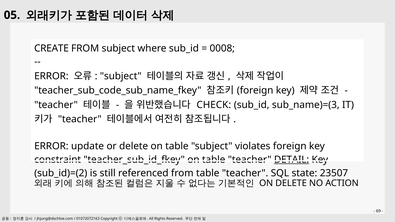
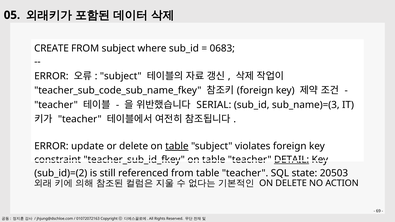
0008: 0008 -> 0683
CHECK: CHECK -> SERIAL
table at (177, 146) underline: none -> present
23507: 23507 -> 20503
